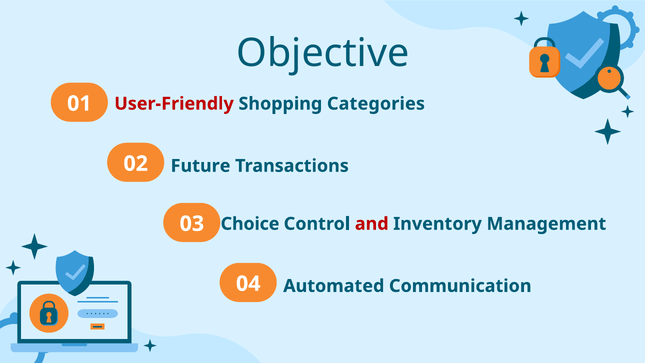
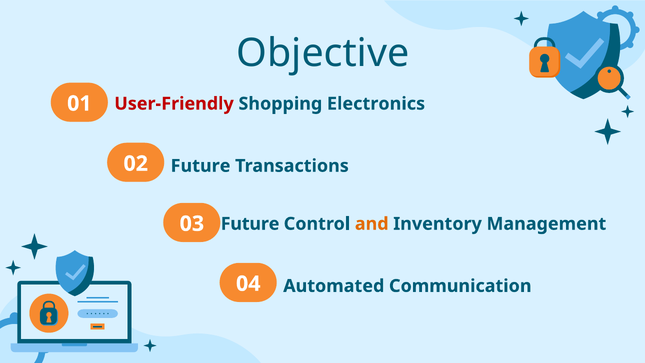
Categories: Categories -> Electronics
Choice at (250, 224): Choice -> Future
and colour: red -> orange
